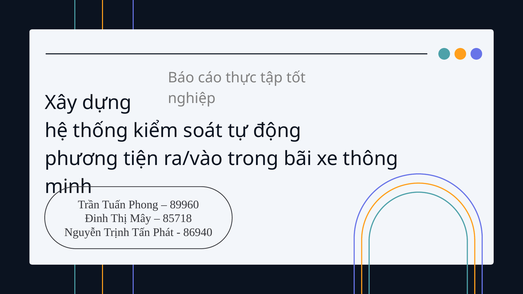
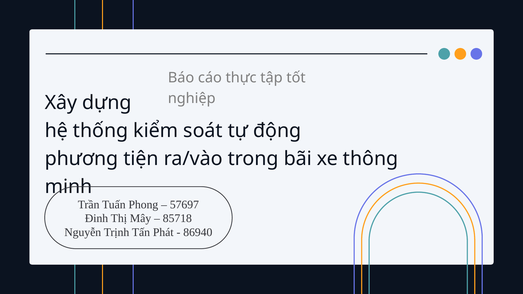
89960: 89960 -> 57697
